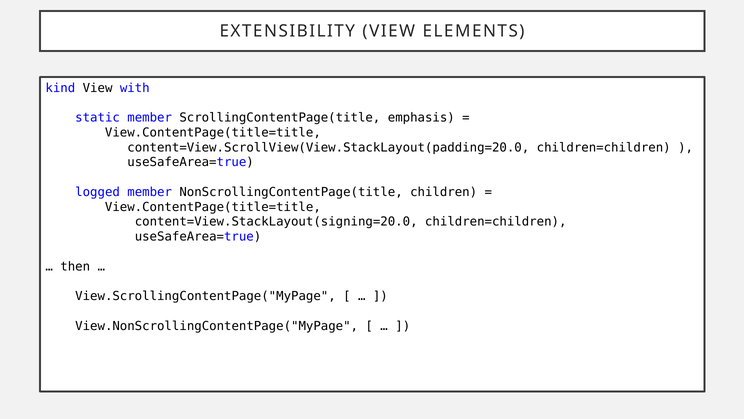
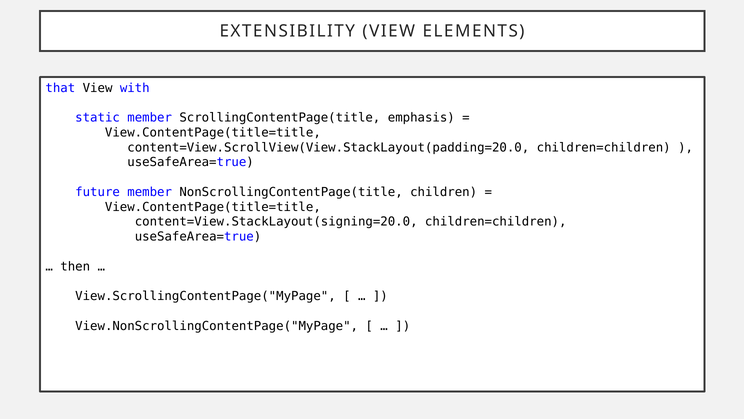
kind: kind -> that
logged: logged -> future
